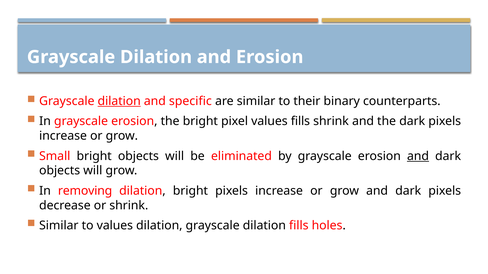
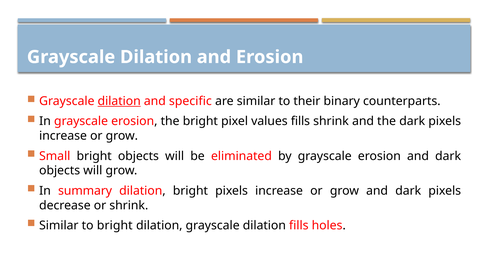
and at (418, 156) underline: present -> none
removing: removing -> summary
to values: values -> bright
